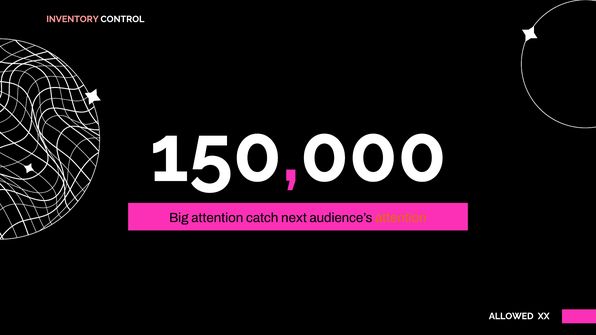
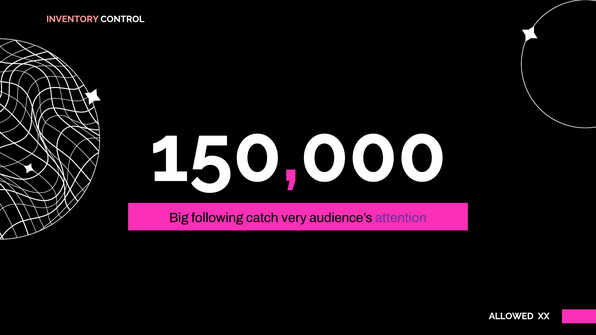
Big attention: attention -> following
next: next -> very
attention at (401, 218) colour: orange -> purple
